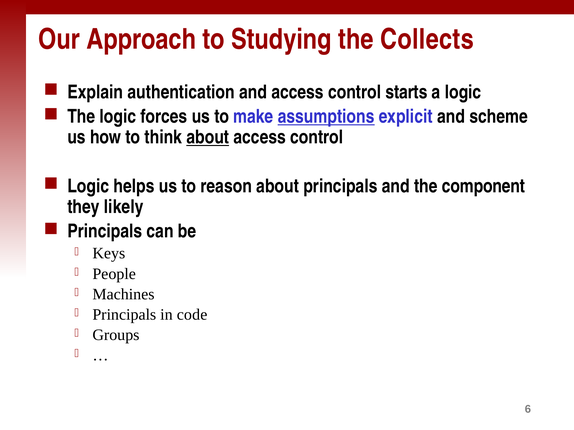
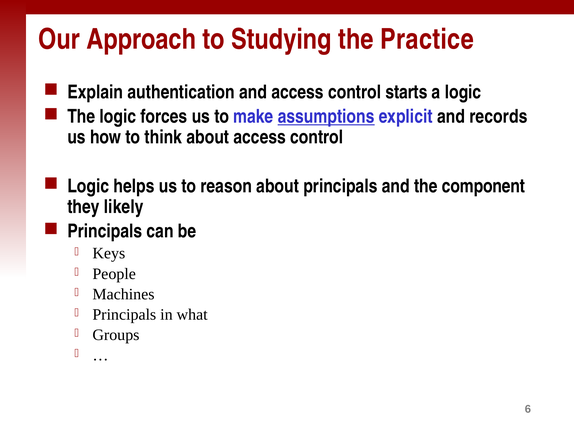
Collects: Collects -> Practice
scheme: scheme -> records
about at (208, 137) underline: present -> none
code: code -> what
